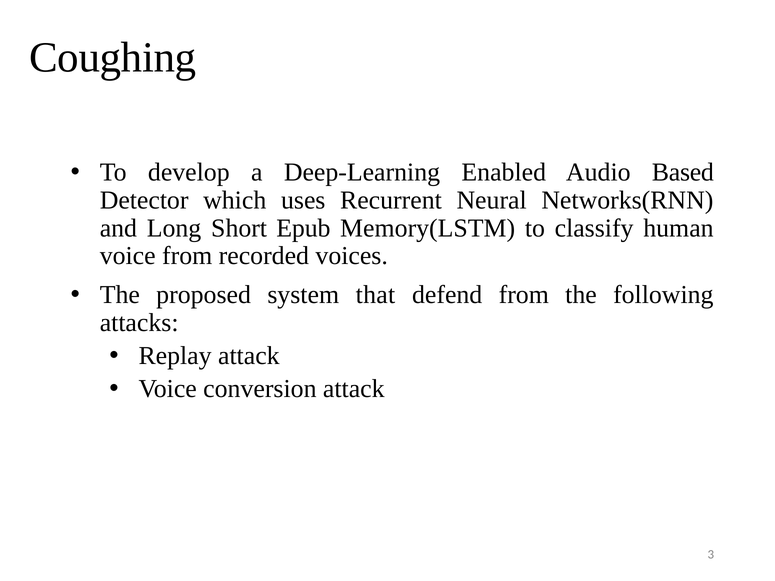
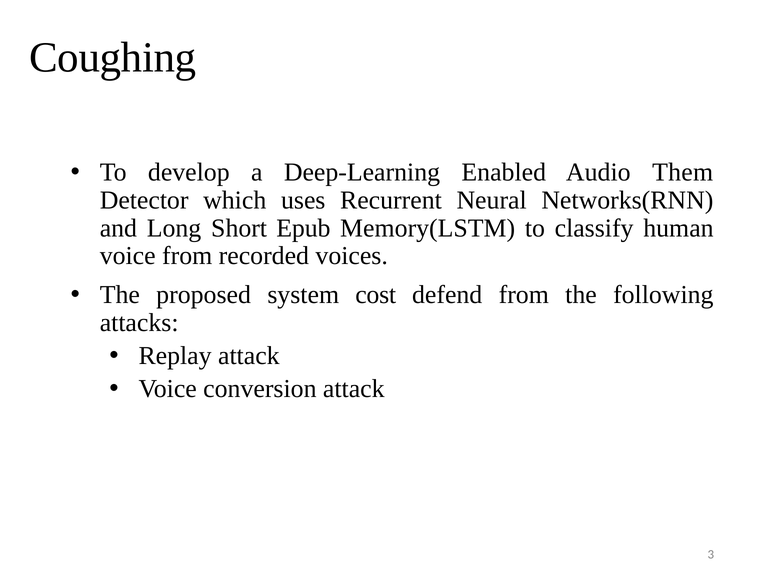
Based: Based -> Them
that: that -> cost
